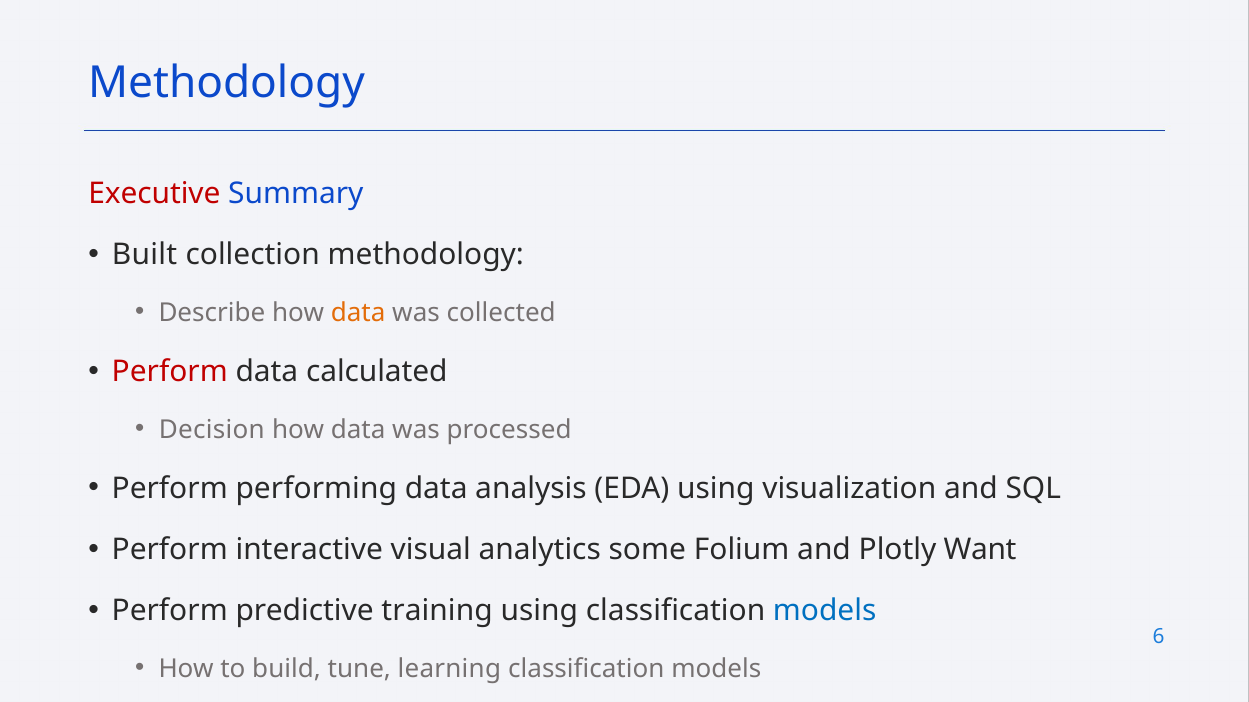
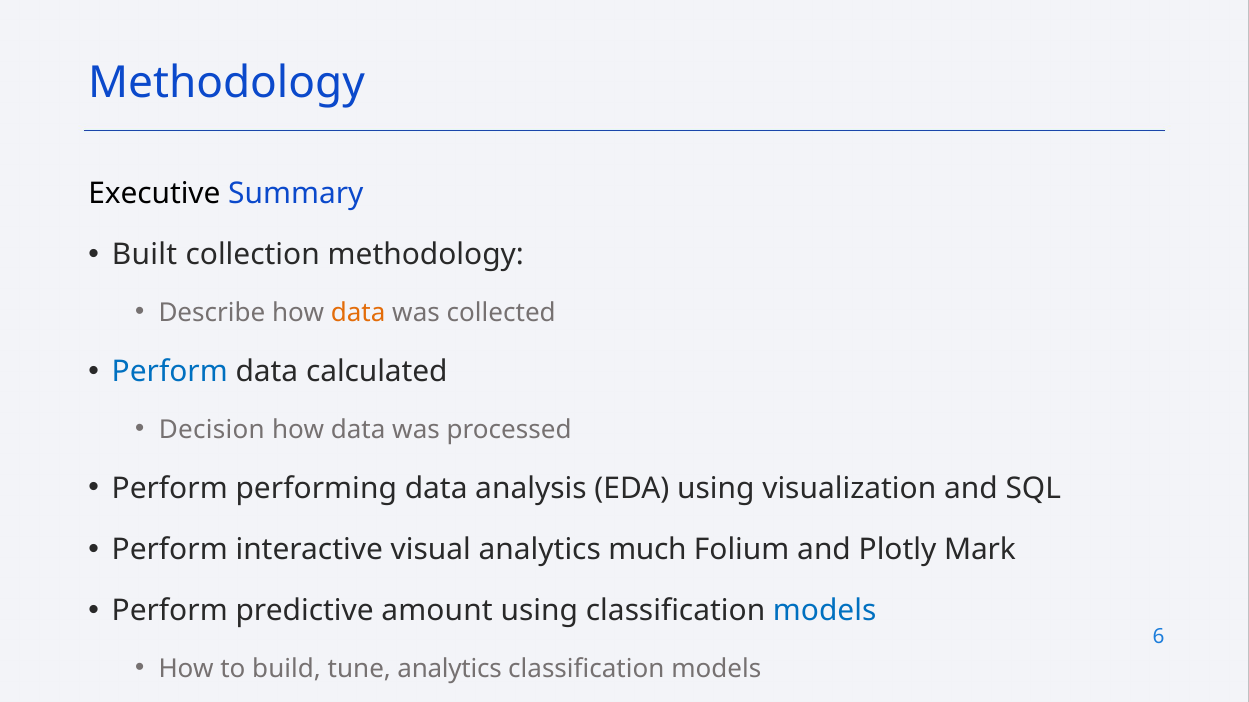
Executive colour: red -> black
Perform at (170, 372) colour: red -> blue
some: some -> much
Want: Want -> Mark
training: training -> amount
tune learning: learning -> analytics
